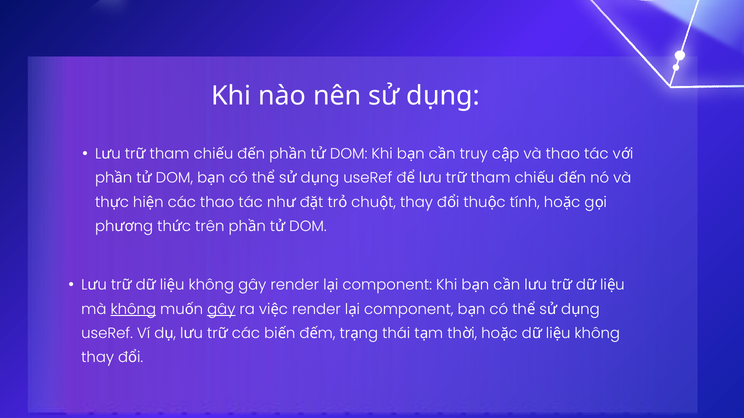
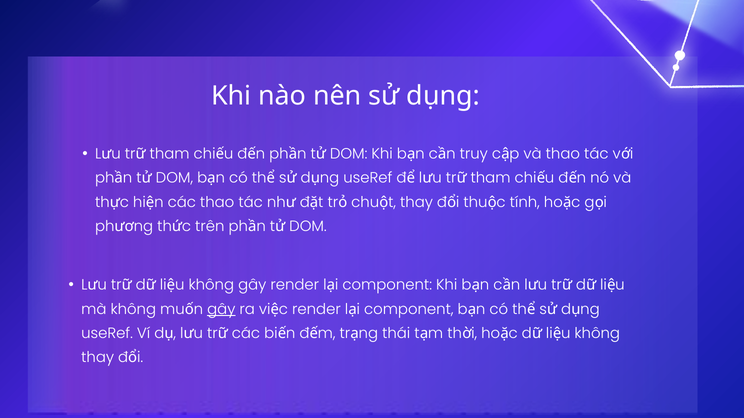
không at (133, 310) underline: present -> none
